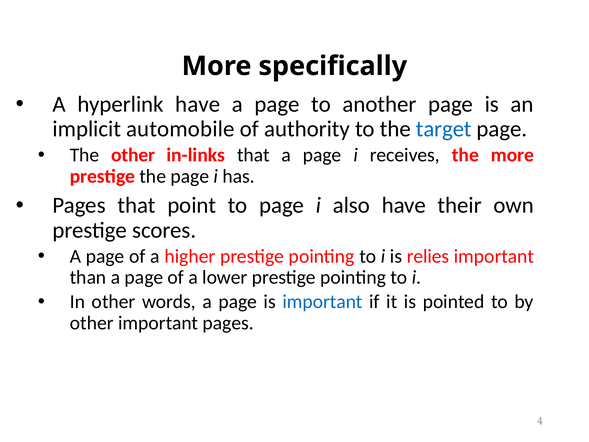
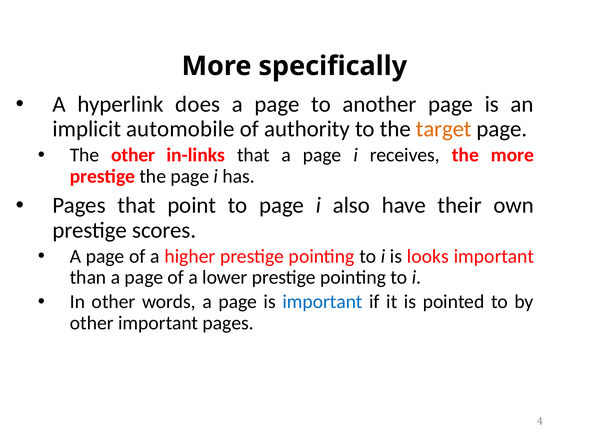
hyperlink have: have -> does
target colour: blue -> orange
relies: relies -> looks
